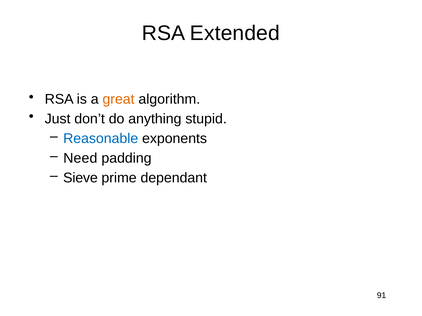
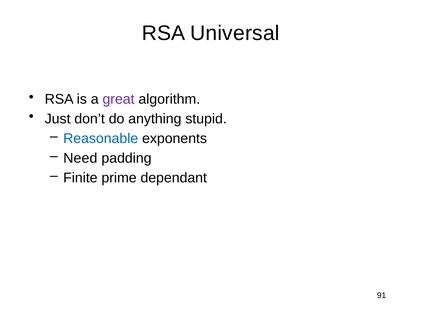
Extended: Extended -> Universal
great colour: orange -> purple
Sieve: Sieve -> Finite
